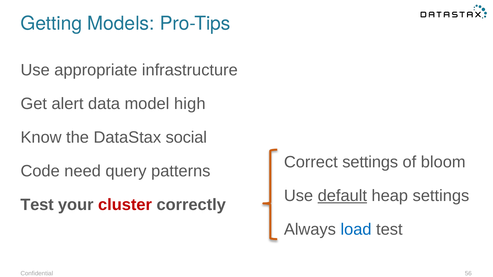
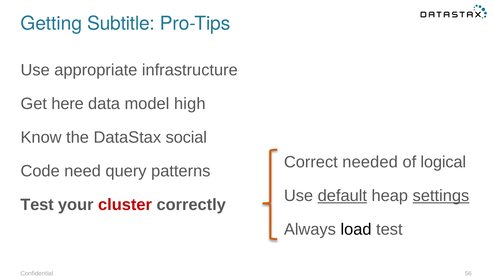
Models: Models -> Subtitle
alert: alert -> here
Correct settings: settings -> needed
bloom: bloom -> logical
settings at (441, 196) underline: none -> present
load colour: blue -> black
